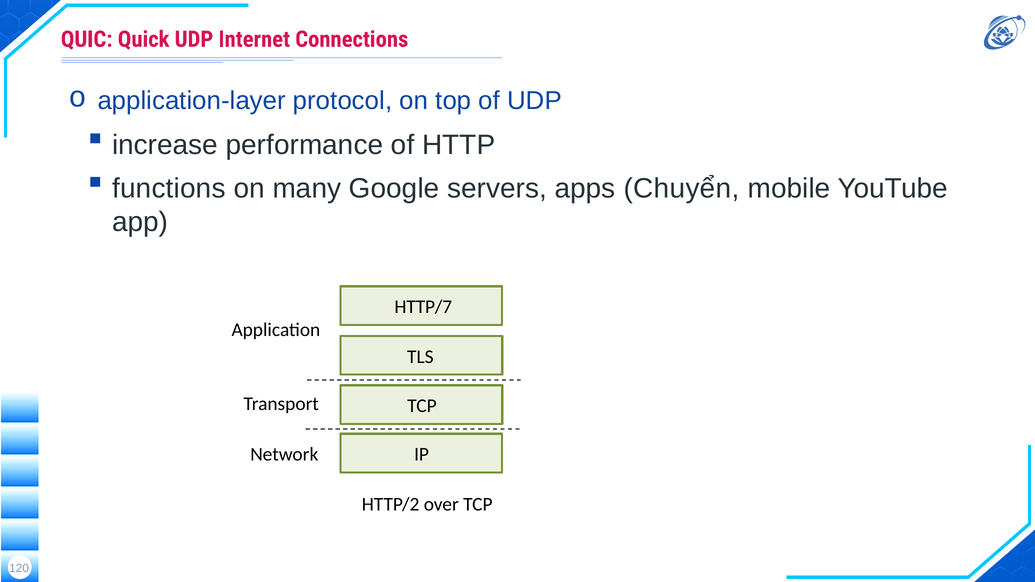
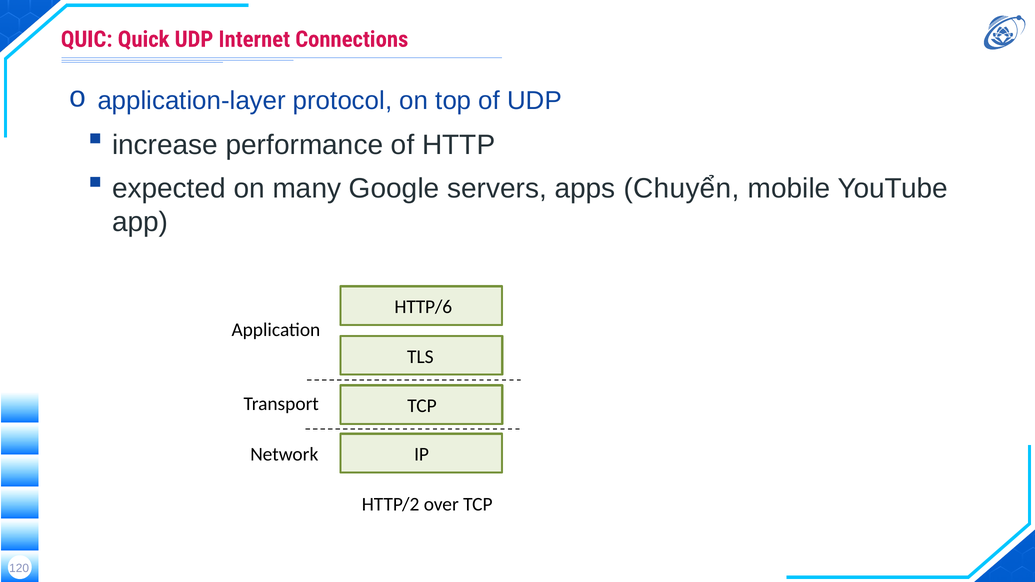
functions: functions -> expected
HTTP/7: HTTP/7 -> HTTP/6
